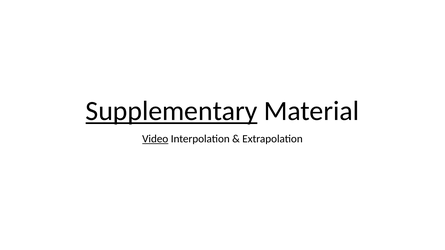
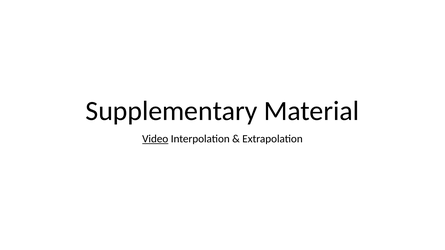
Supplementary underline: present -> none
